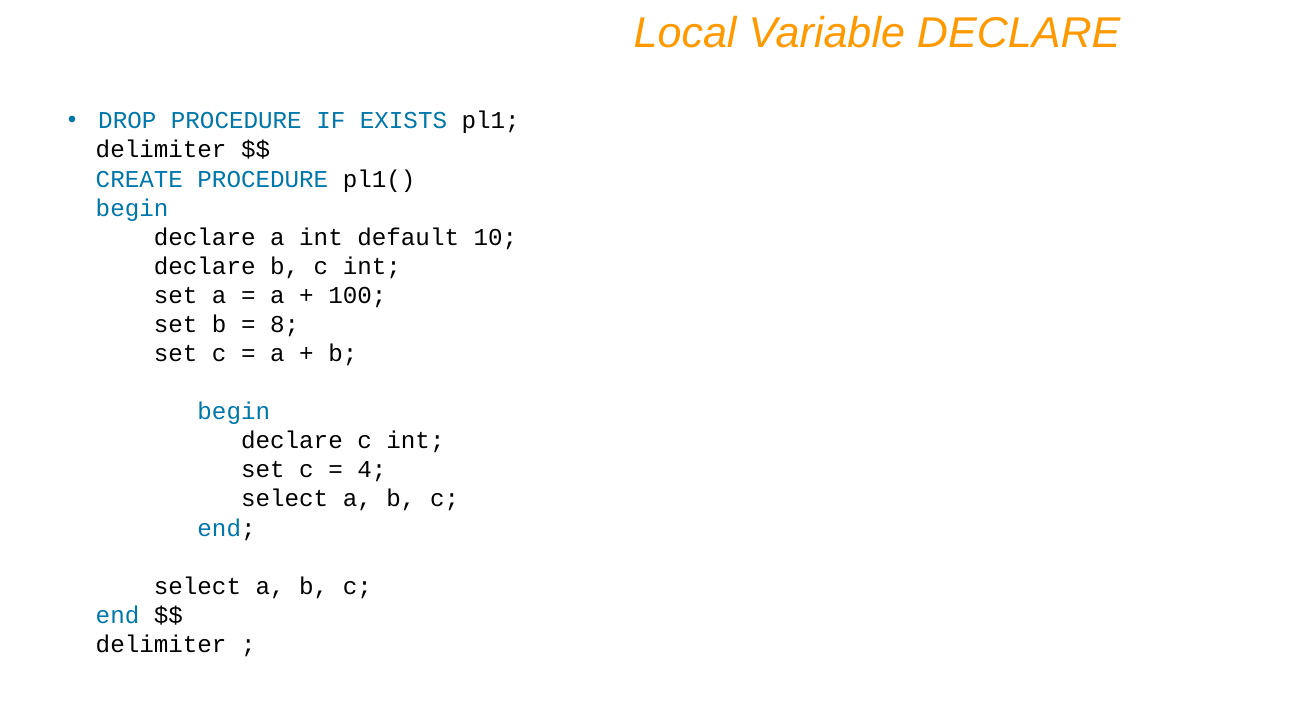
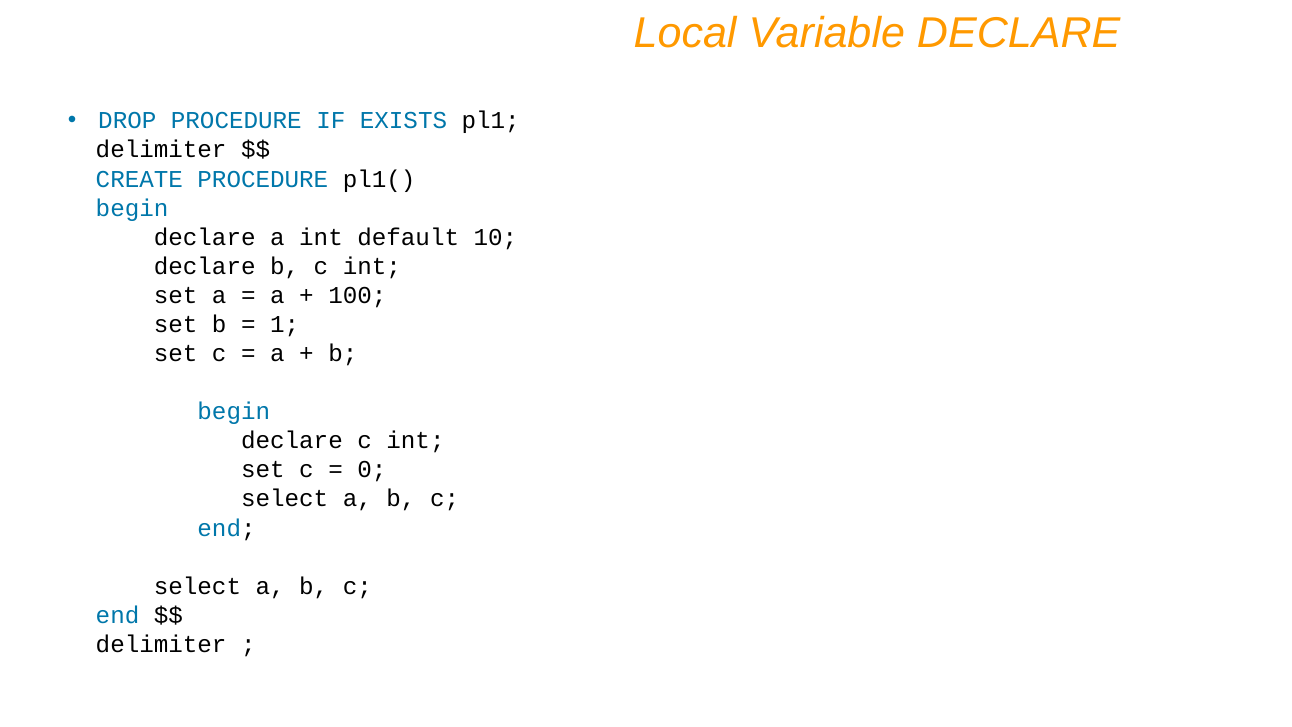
8: 8 -> 1
4: 4 -> 0
